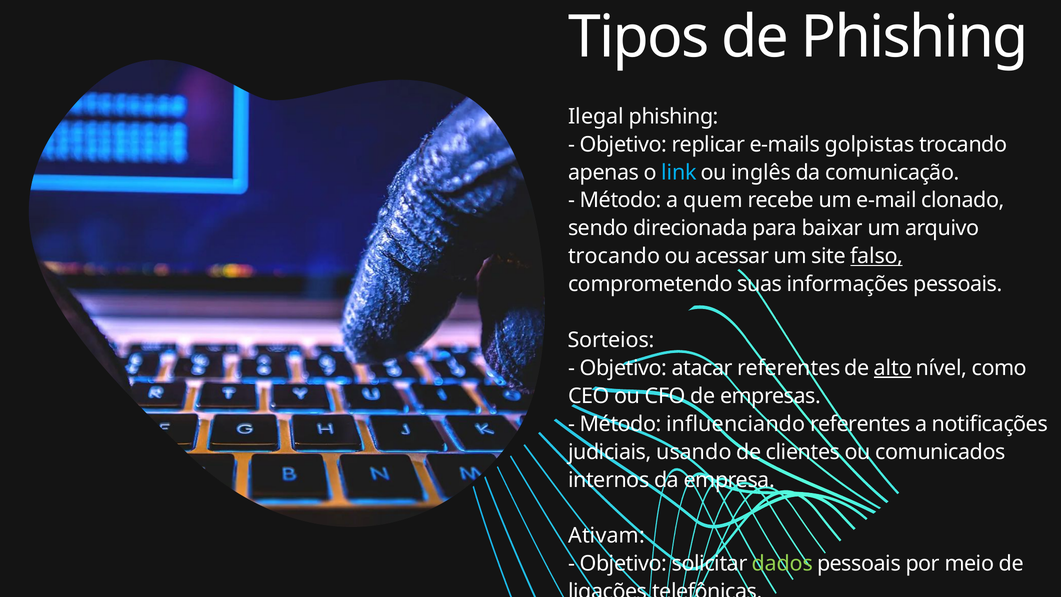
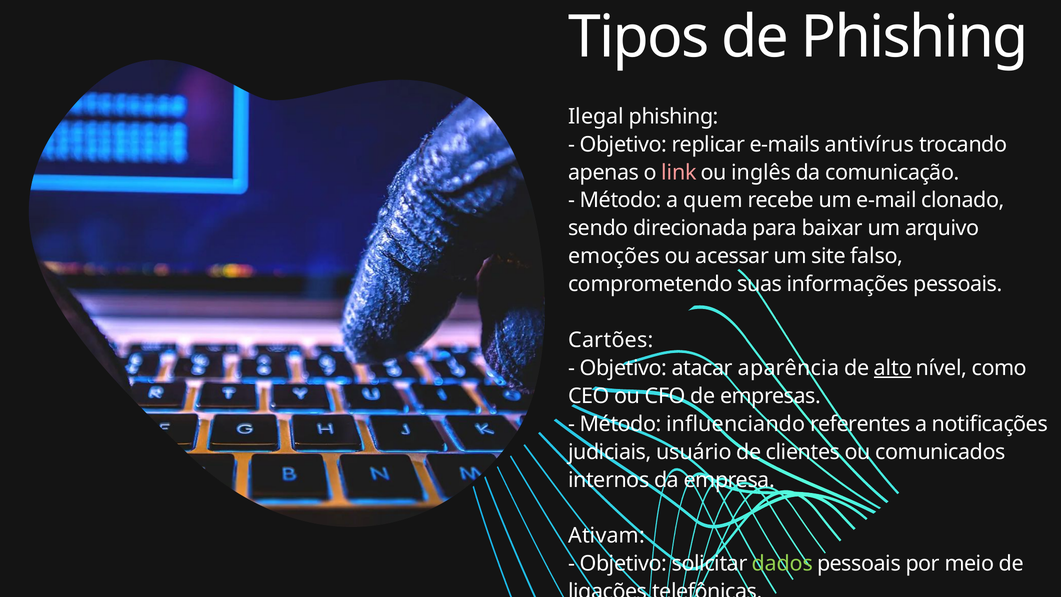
golpistas: golpistas -> antivírus
link colour: light blue -> pink
trocando at (614, 256): trocando -> emoções
falso underline: present -> none
Sorteios: Sorteios -> Cartões
atacar referentes: referentes -> aparência
usando: usando -> usuário
